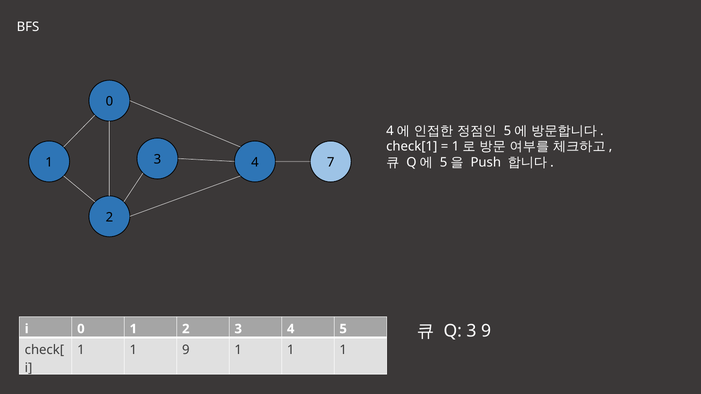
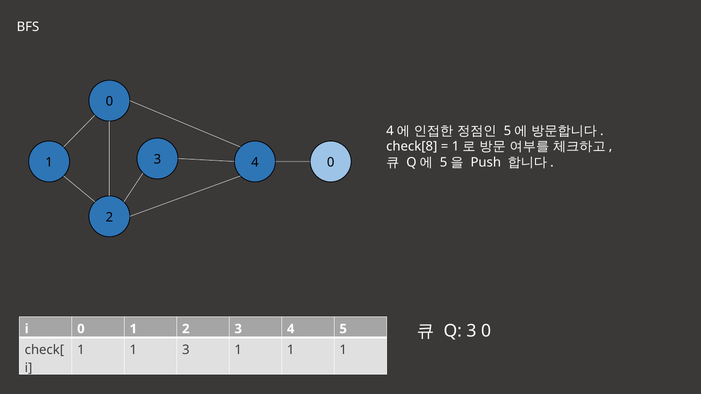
check[1: check[1 -> check[8
4 7: 7 -> 0
3 9: 9 -> 0
1 9: 9 -> 3
